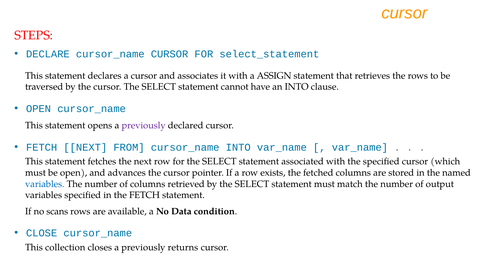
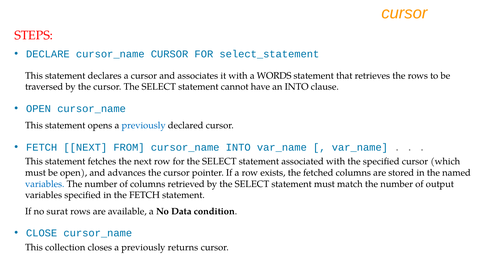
ASSIGN: ASSIGN -> WORDS
previously at (144, 126) colour: purple -> blue
scans: scans -> surat
